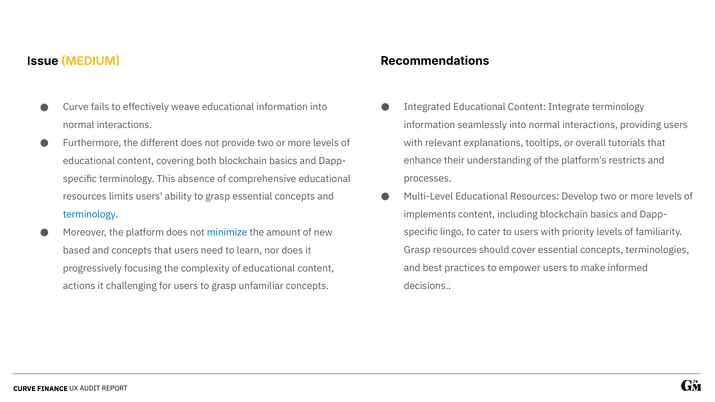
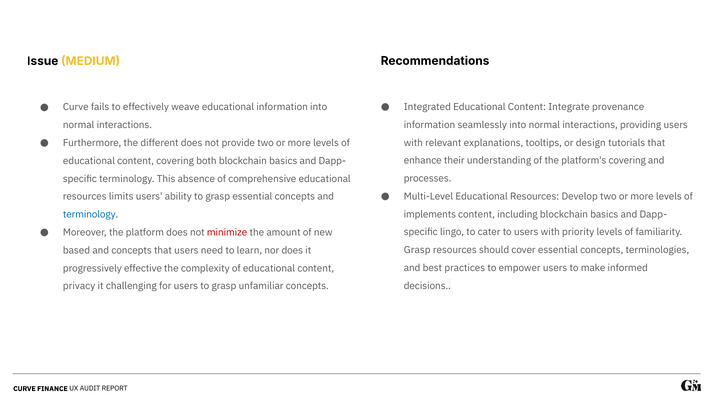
Integrate terminology: terminology -> provenance
overall: overall -> design
platform's restricts: restricts -> covering
minimize colour: blue -> red
focusing: focusing -> effective
actions: actions -> privacy
